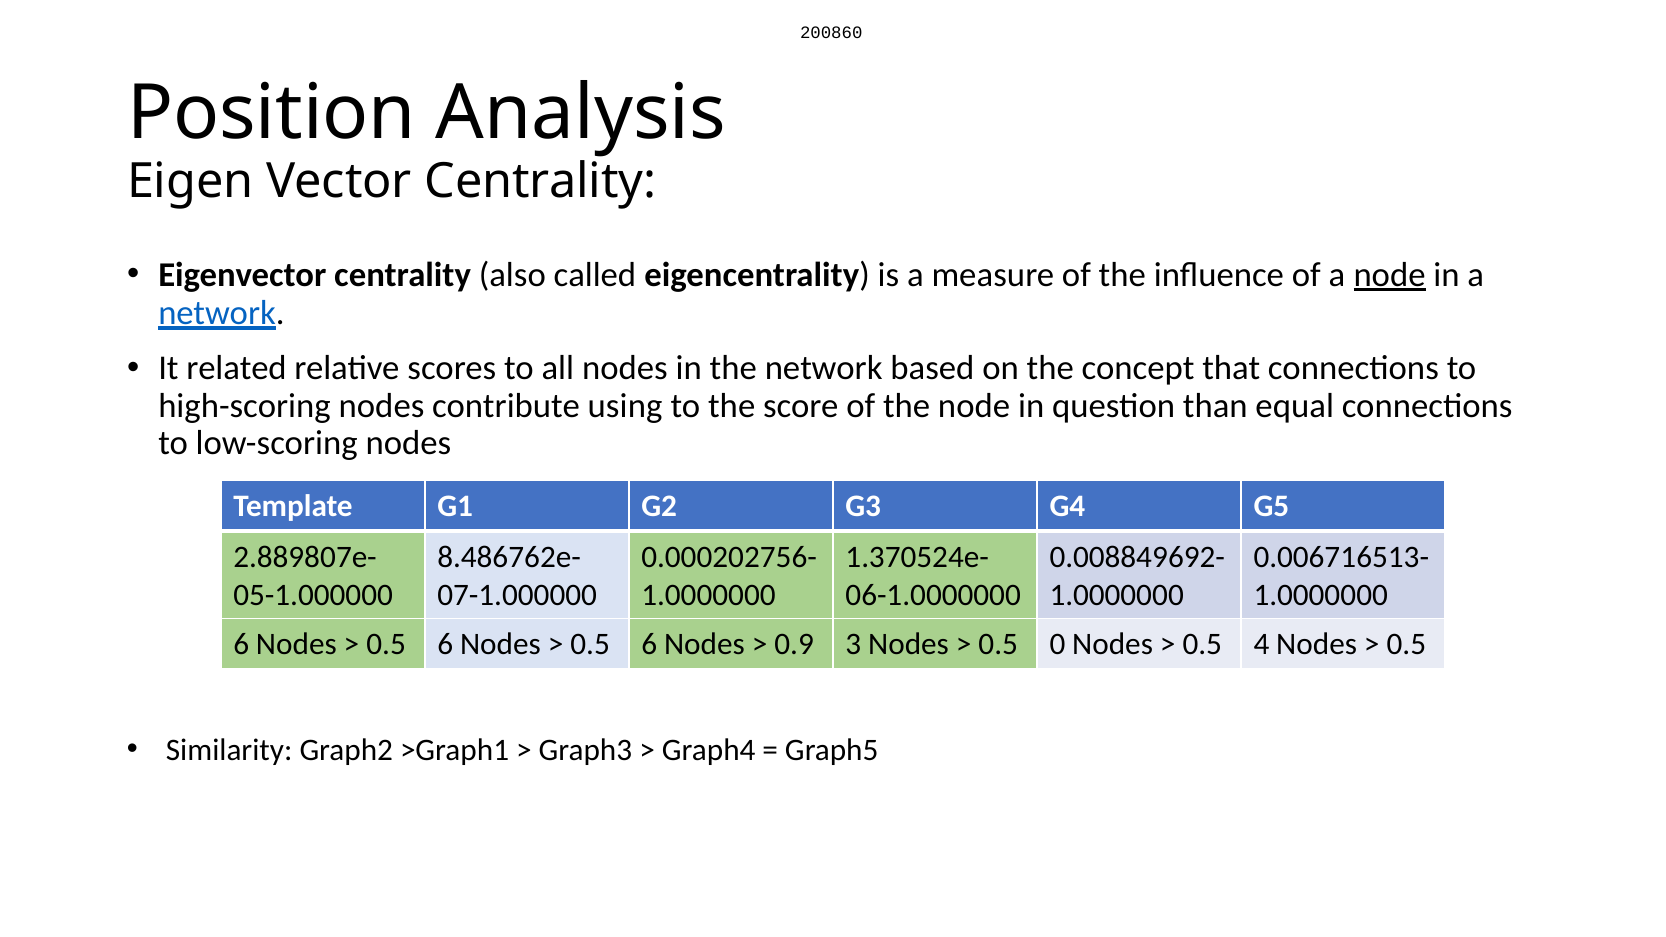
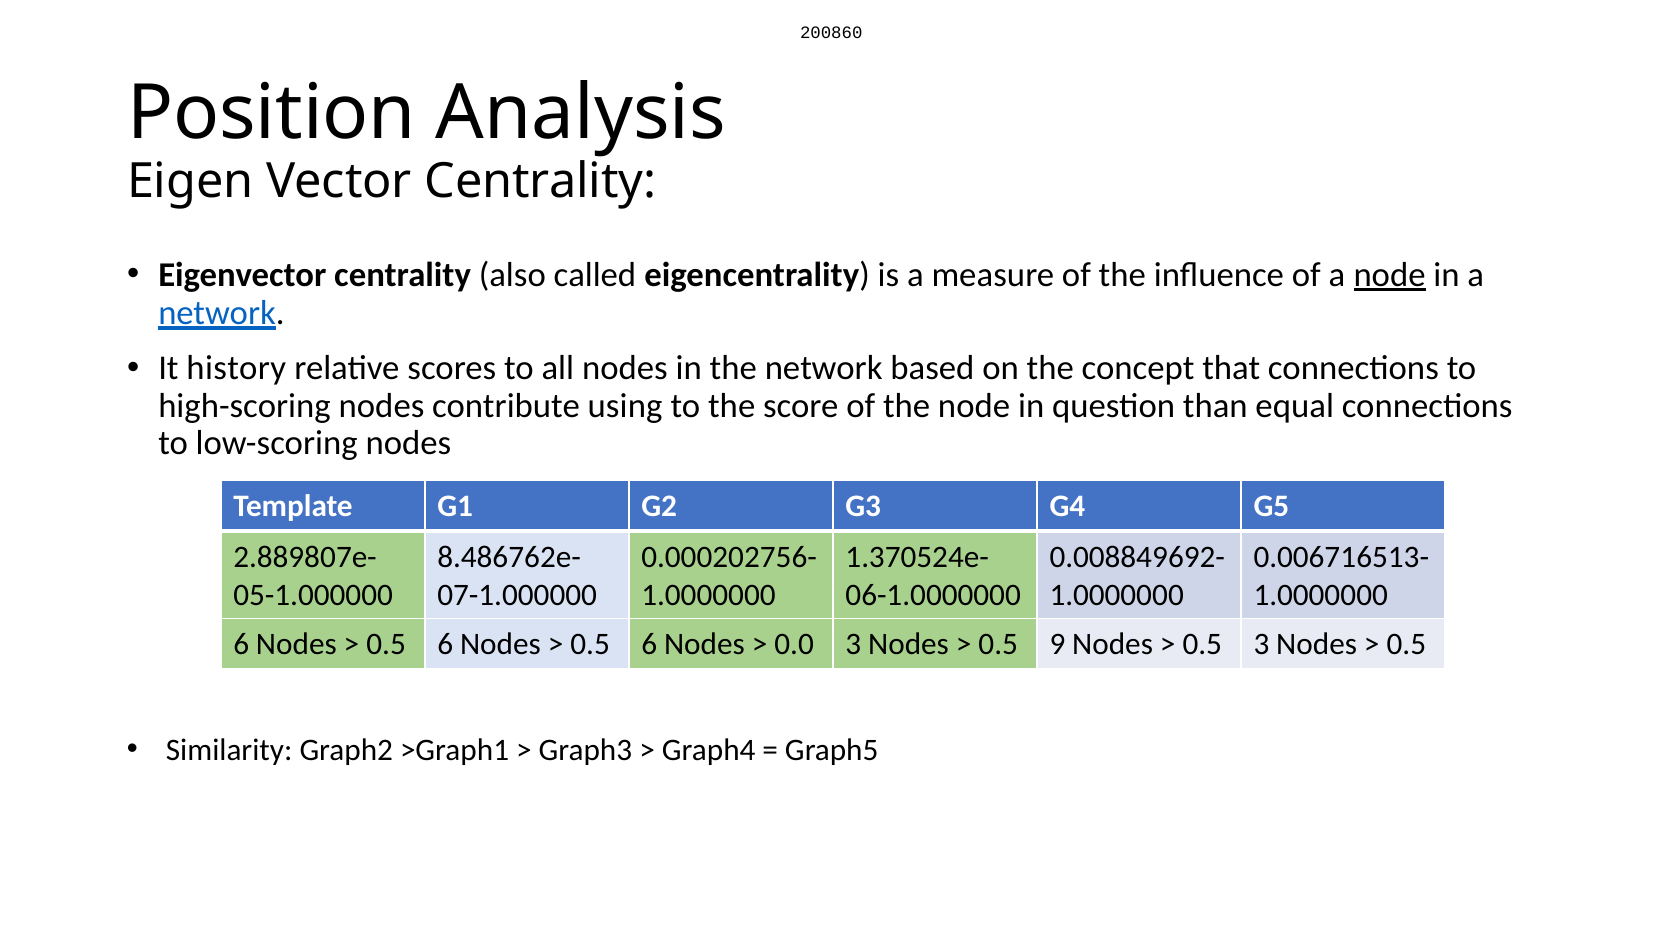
related: related -> history
0.9: 0.9 -> 0.0
0: 0 -> 9
0.5 4: 4 -> 3
